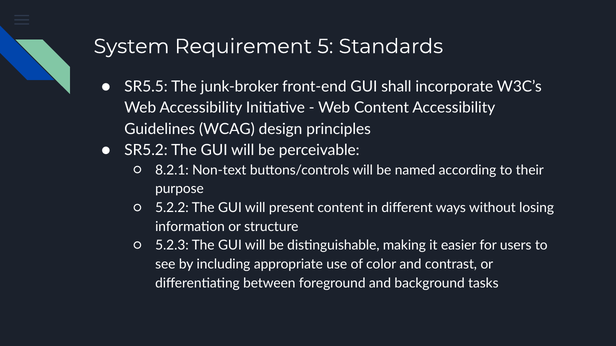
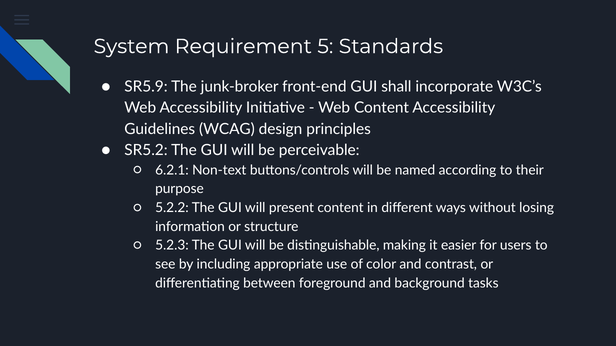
SR5.5: SR5.5 -> SR5.9
8.2.1: 8.2.1 -> 6.2.1
